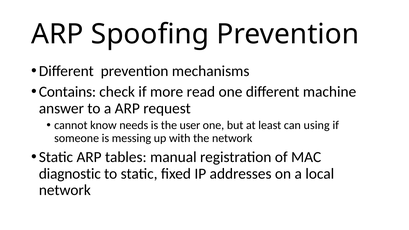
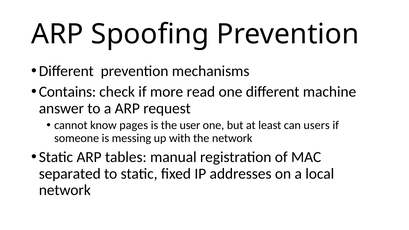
needs: needs -> pages
using: using -> users
diagnostic: diagnostic -> separated
